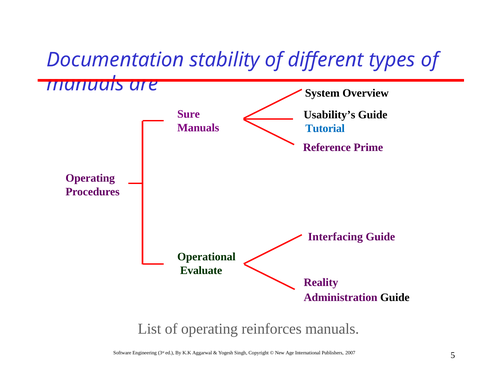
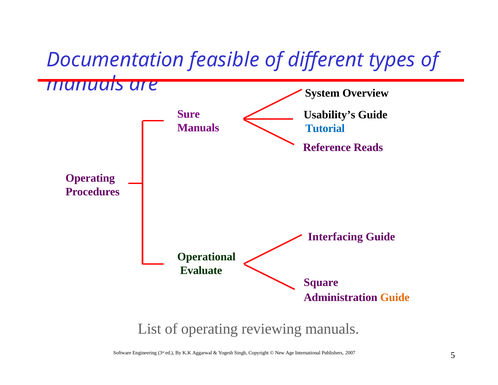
stability: stability -> feasible
Prime: Prime -> Reads
Reality: Reality -> Square
Guide at (395, 297) colour: black -> orange
reinforces: reinforces -> reviewing
